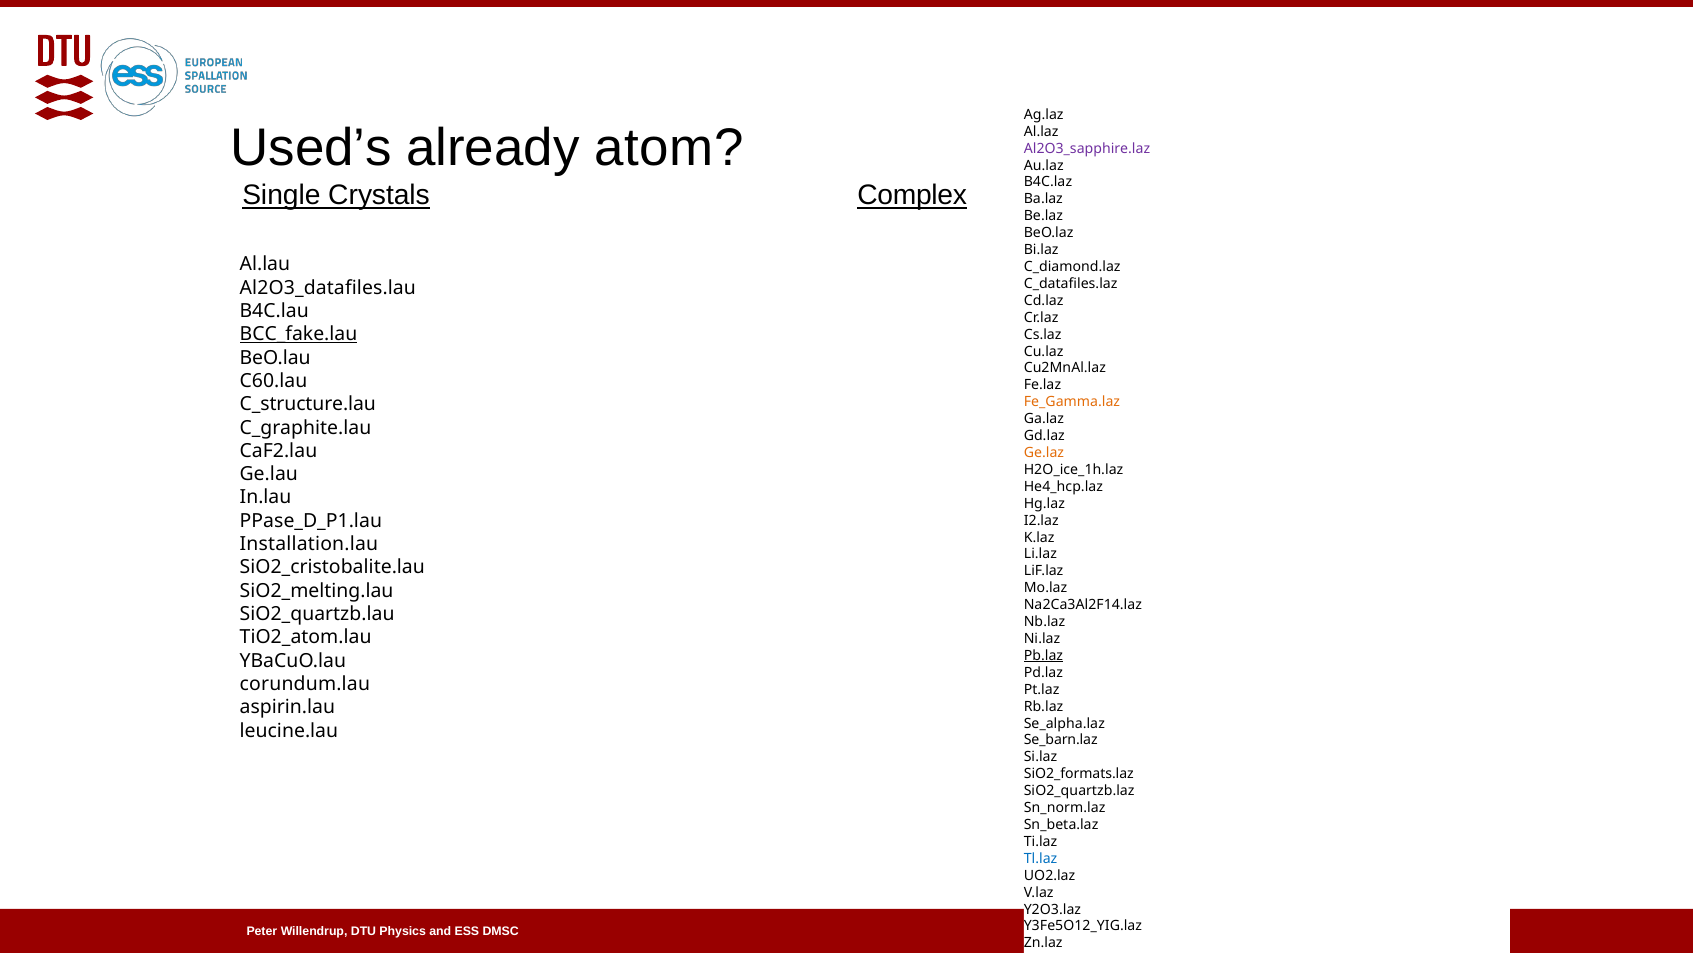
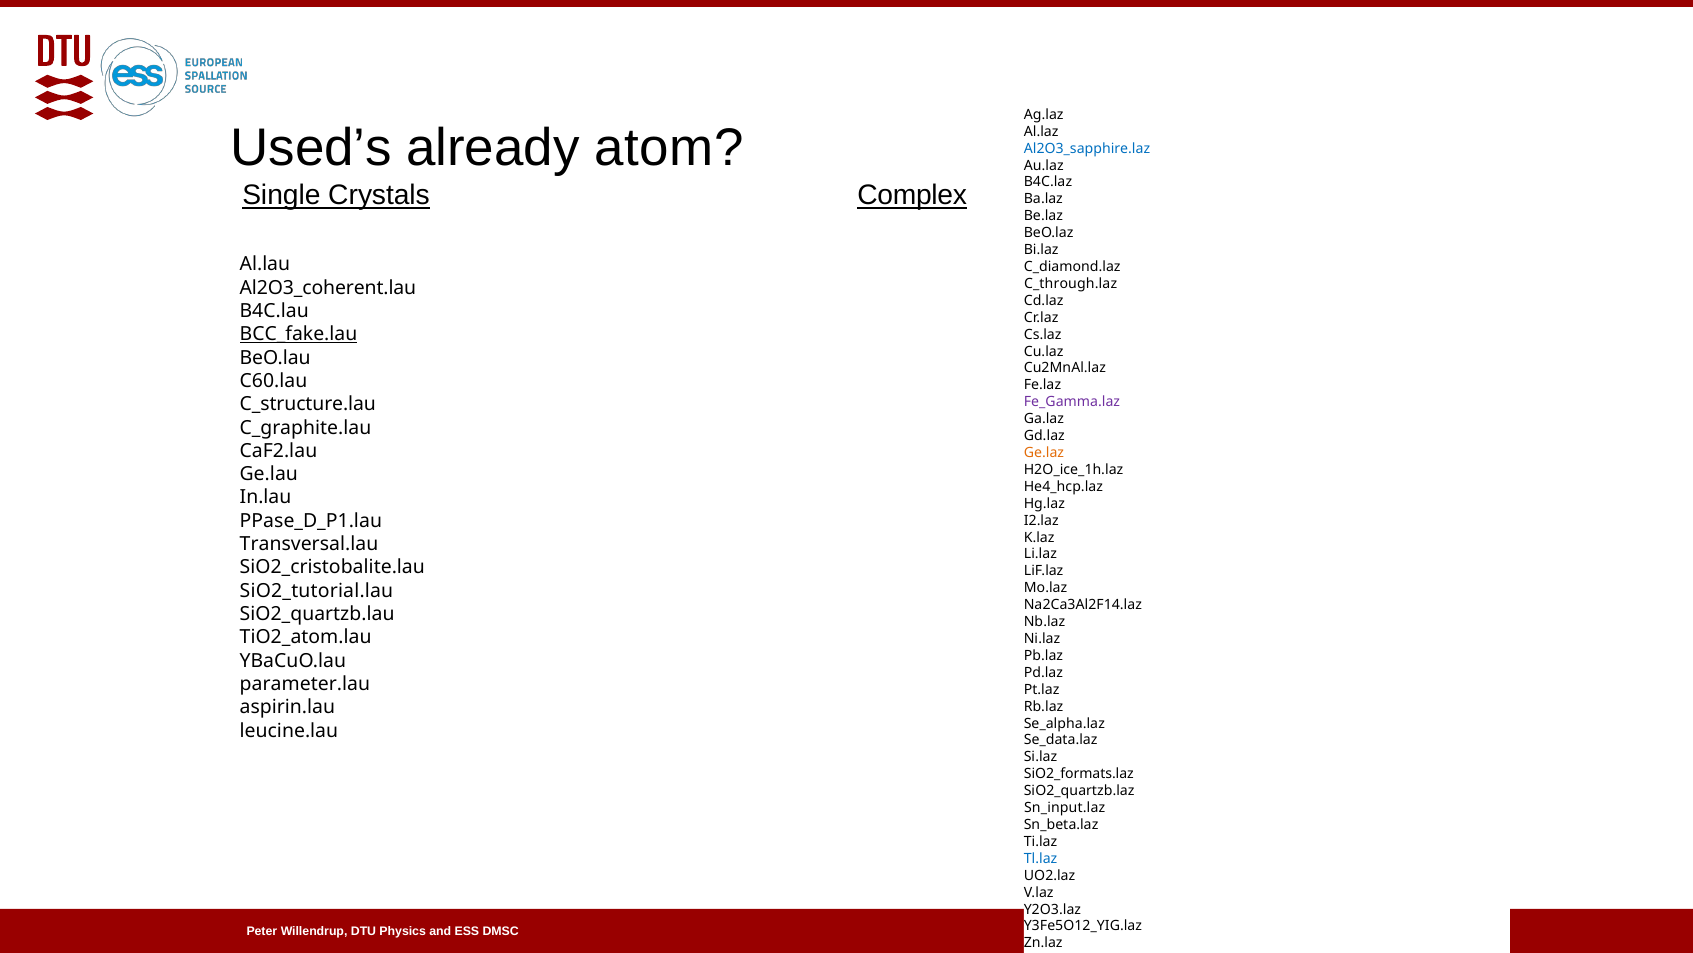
Al2O3_sapphire.laz colour: purple -> blue
C_datafiles.laz: C_datafiles.laz -> C_through.laz
Al2O3_datafiles.lau: Al2O3_datafiles.lau -> Al2O3_coherent.lau
Fe_Gamma.laz colour: orange -> purple
Installation.lau: Installation.lau -> Transversal.lau
SiO2_melting.lau: SiO2_melting.lau -> SiO2_tutorial.lau
Pb.laz underline: present -> none
corundum.lau: corundum.lau -> parameter.lau
Se_barn.laz: Se_barn.laz -> Se_data.laz
Sn_norm.laz: Sn_norm.laz -> Sn_input.laz
